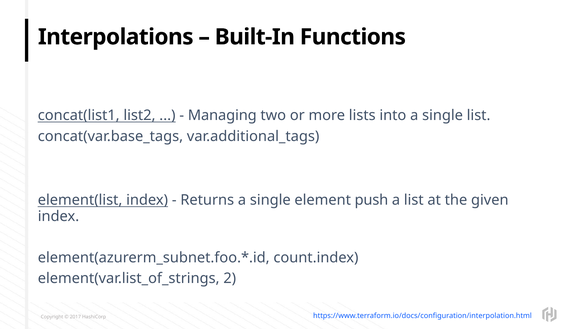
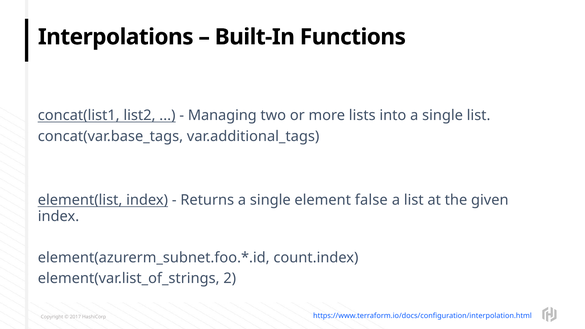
push: push -> false
